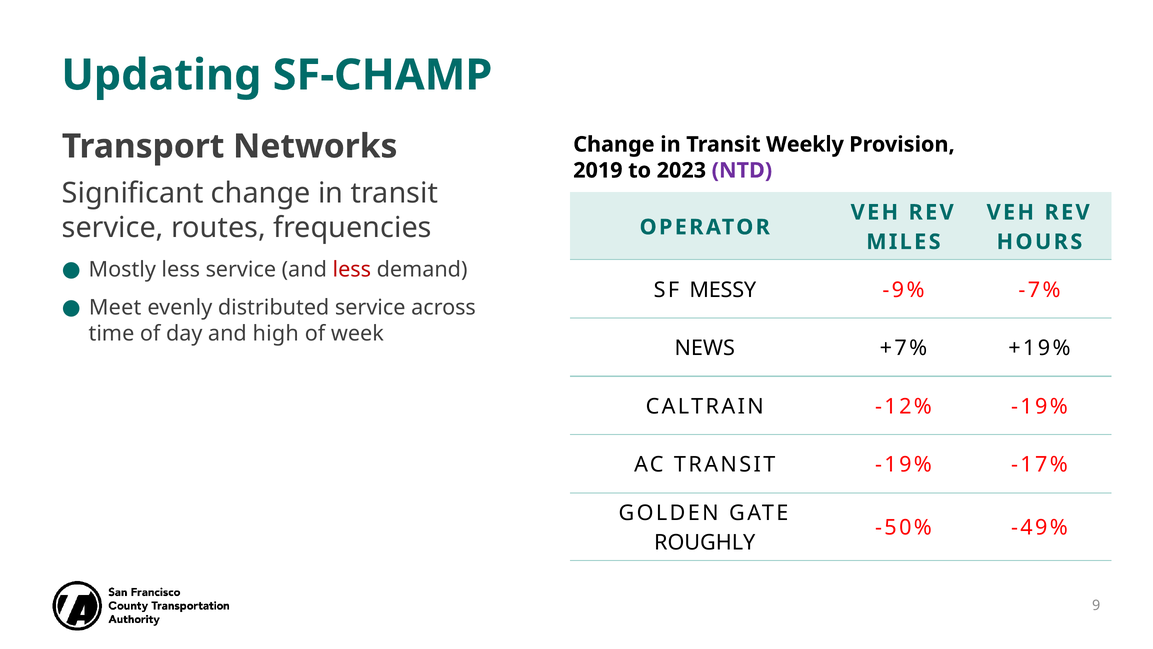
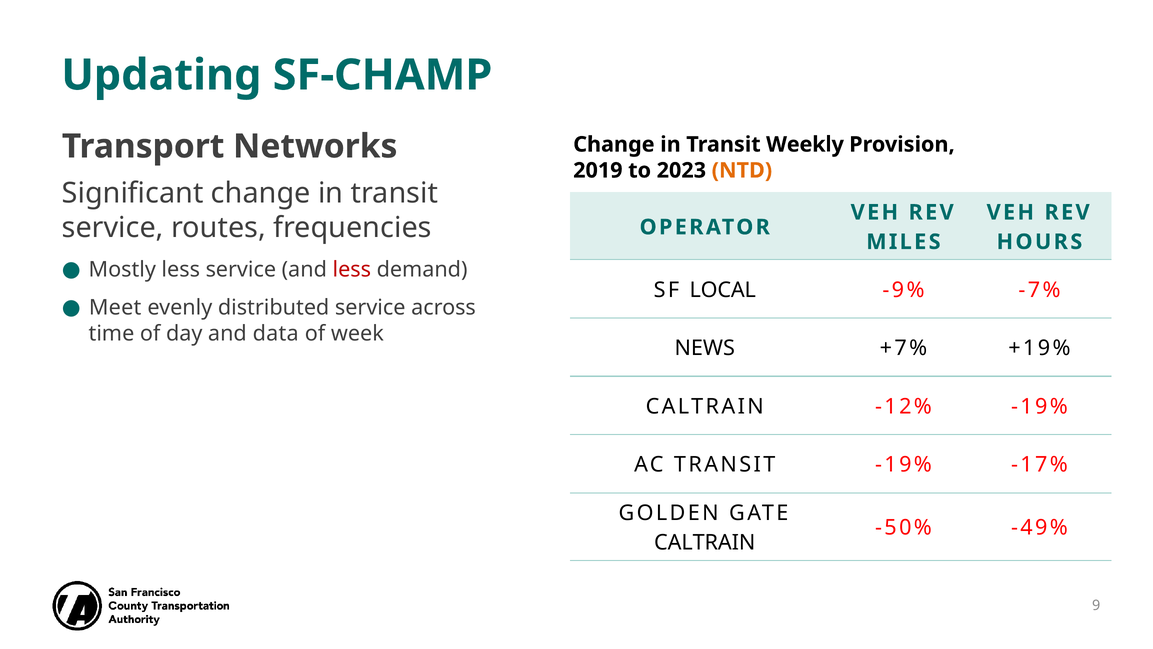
NTD colour: purple -> orange
MESSY: MESSY -> LOCAL
high: high -> data
ROUGHLY at (705, 542): ROUGHLY -> CALTRAIN
